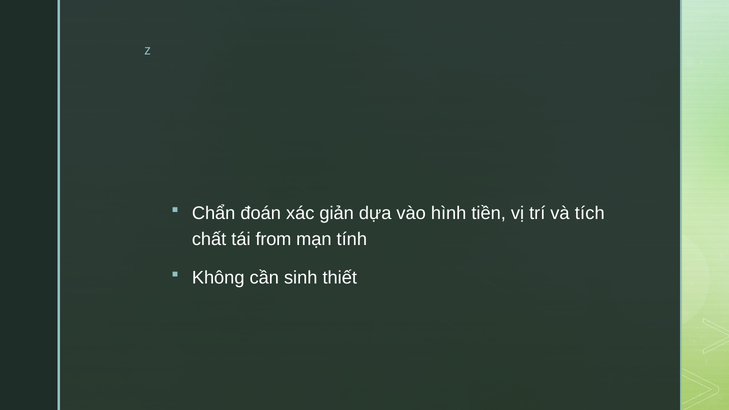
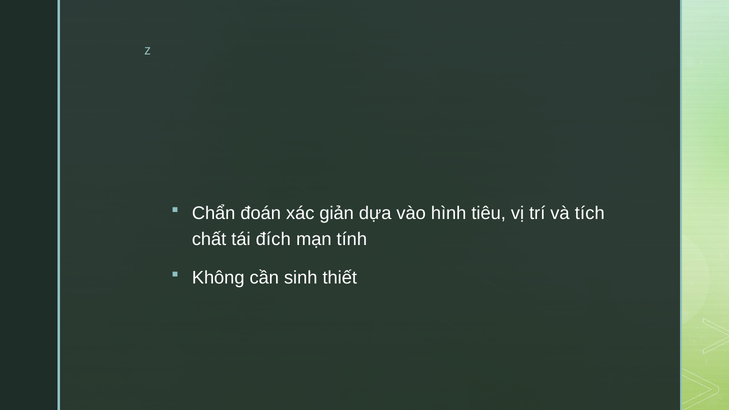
tiền: tiền -> tiêu
from: from -> đích
